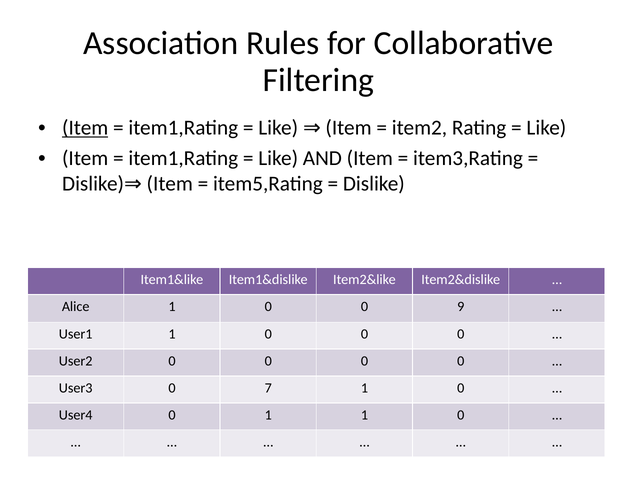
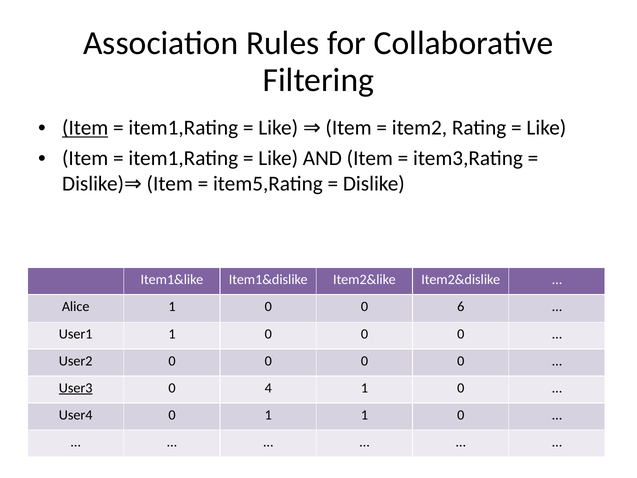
9: 9 -> 6
User3 underline: none -> present
7: 7 -> 4
